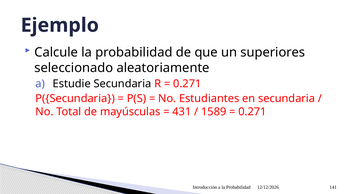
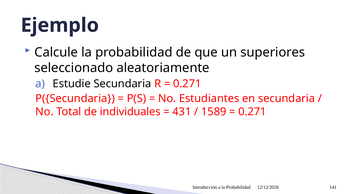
mayúsculas: mayúsculas -> individuales
